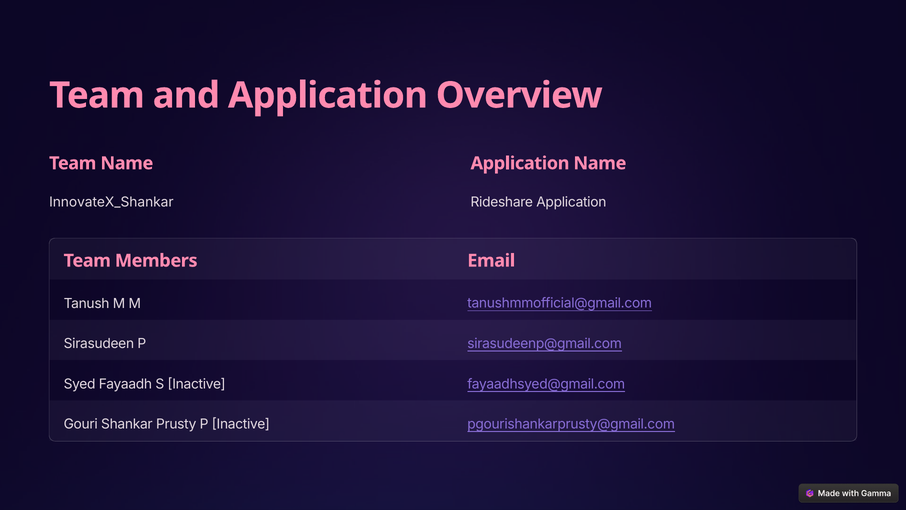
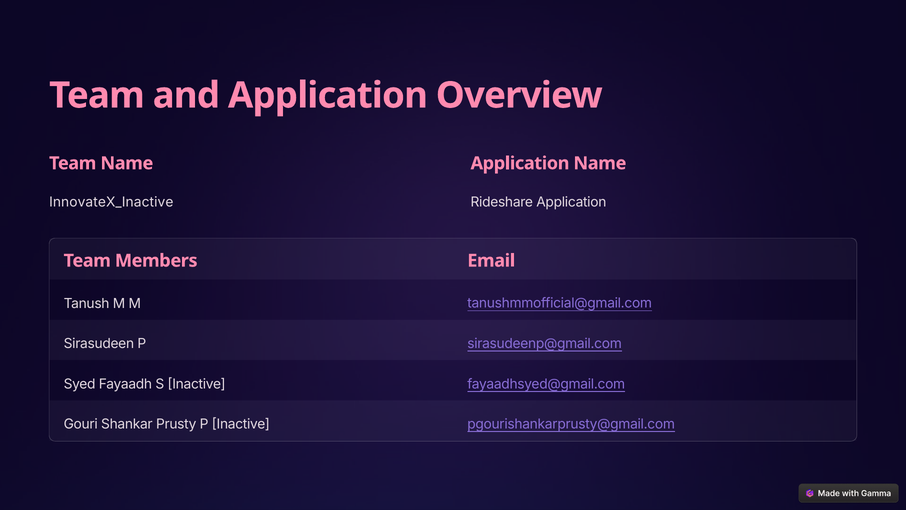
InnovateX_Shankar: InnovateX_Shankar -> InnovateX_Inactive
